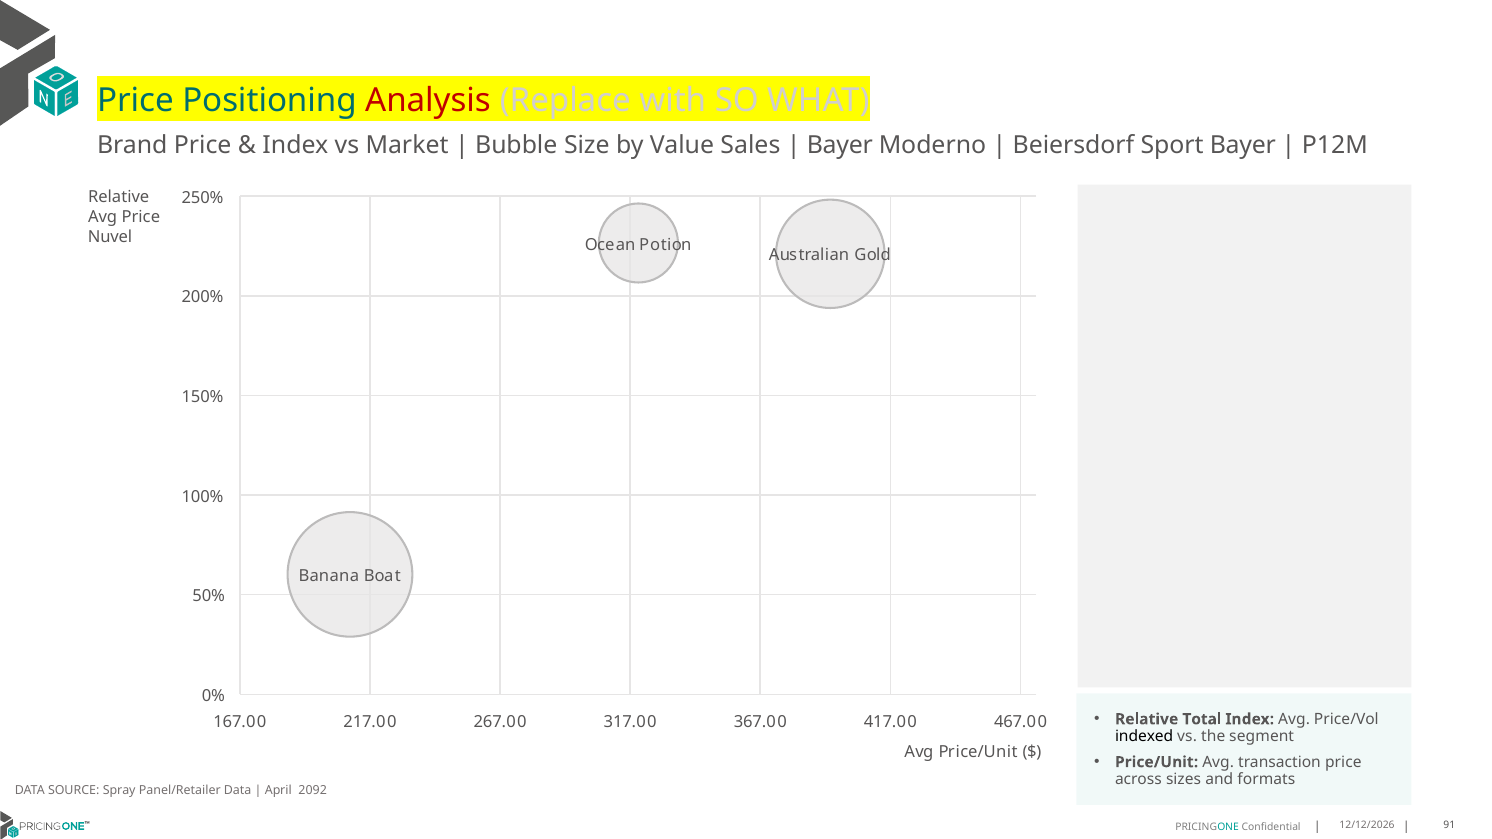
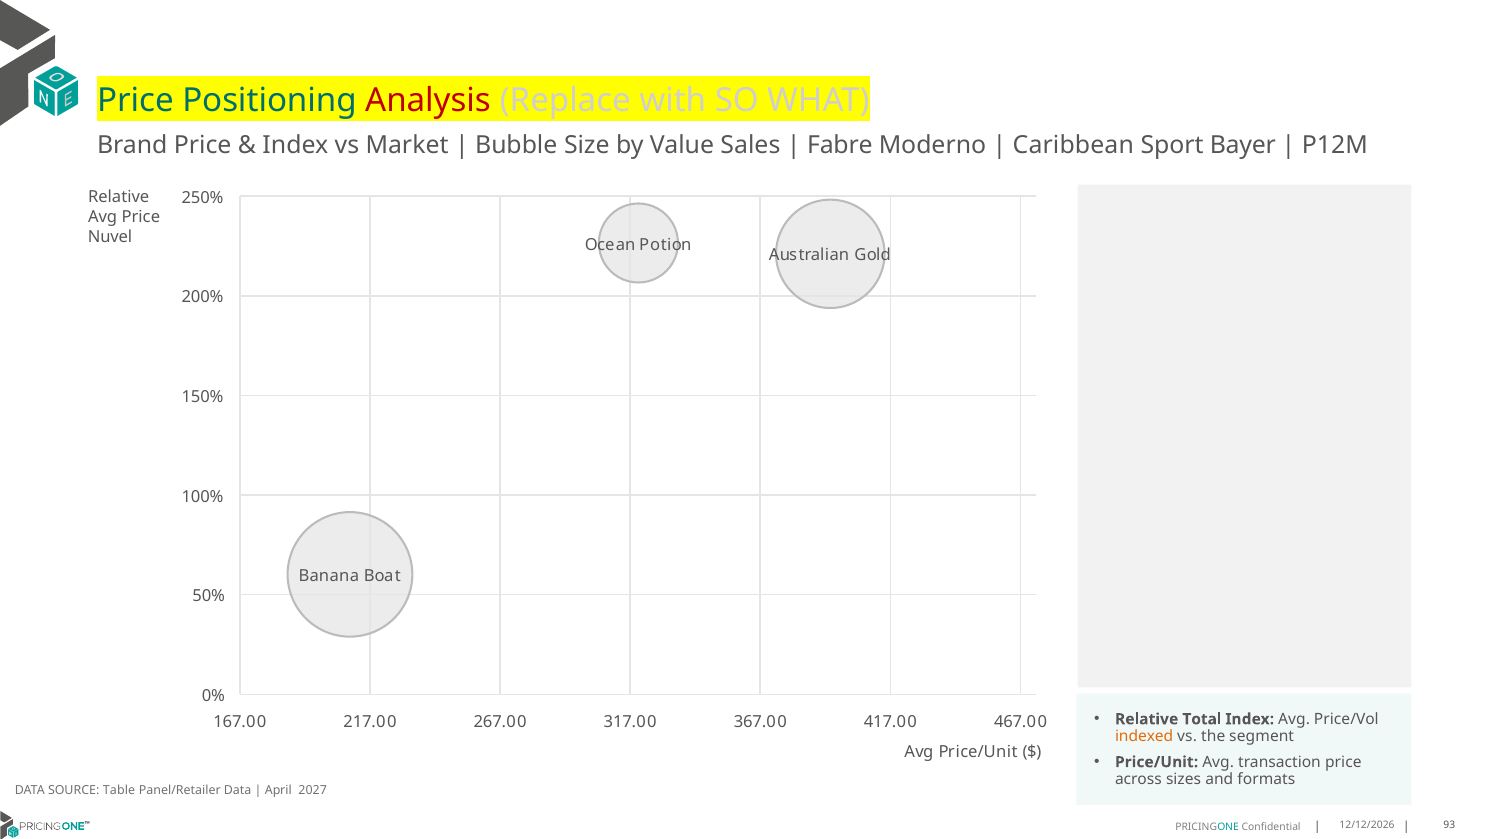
Bayer at (840, 145): Bayer -> Fabre
Beiersdorf: Beiersdorf -> Caribbean
indexed colour: black -> orange
Spray: Spray -> Table
2092: 2092 -> 2027
91: 91 -> 93
